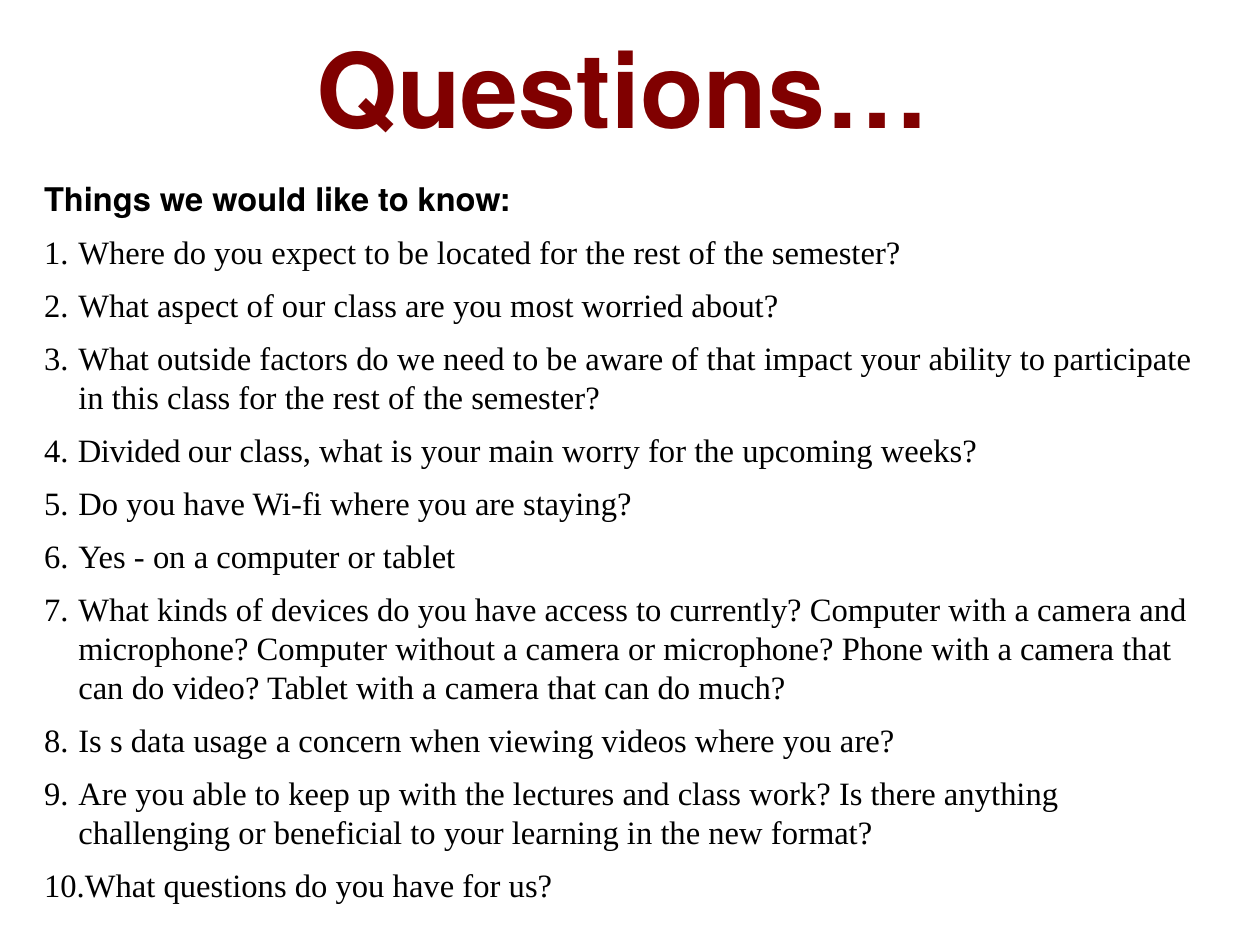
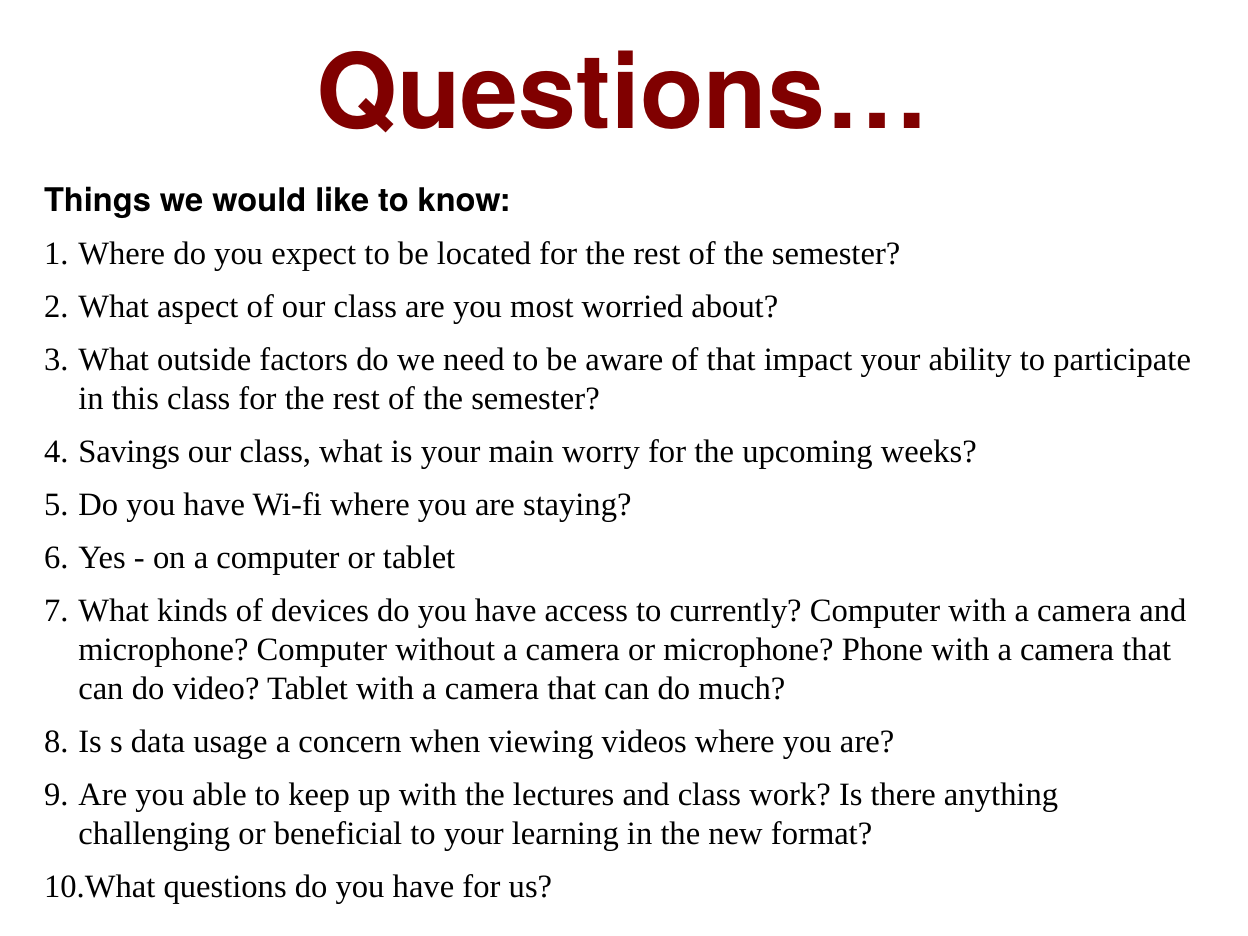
Divided: Divided -> Savings
